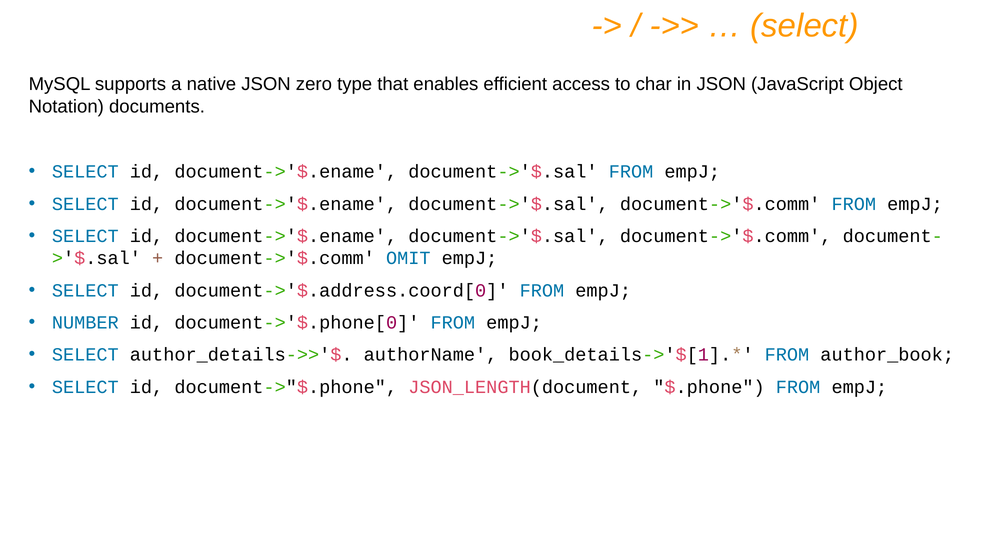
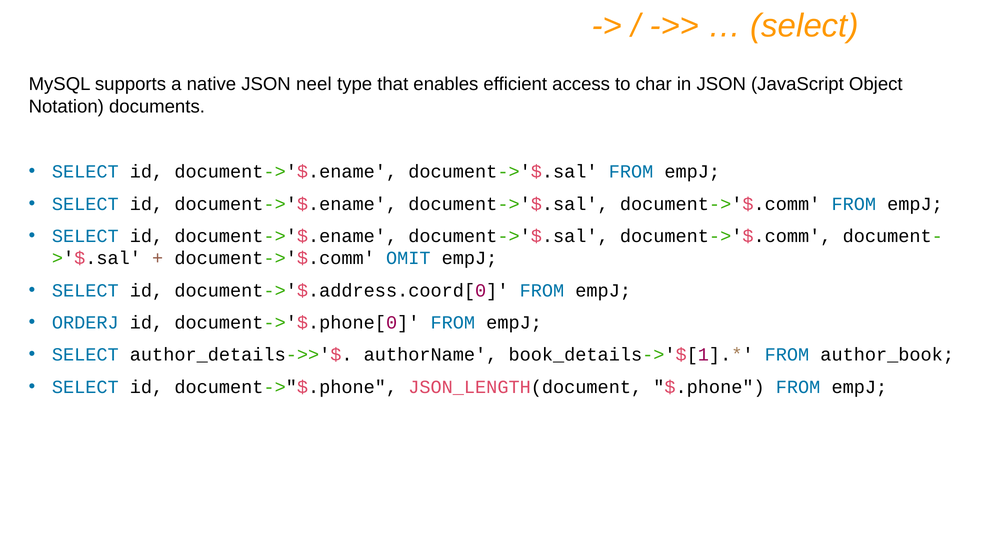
zero: zero -> neel
NUMBER: NUMBER -> ORDERJ
